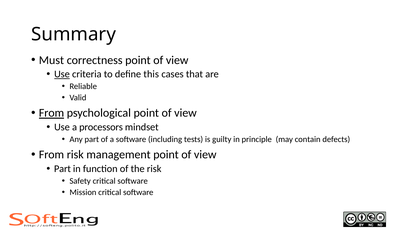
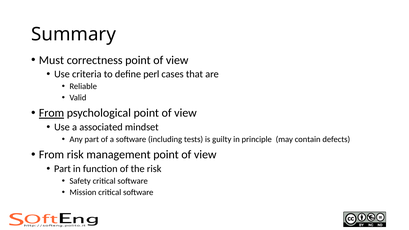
Use at (62, 74) underline: present -> none
this: this -> perl
processors: processors -> associated
